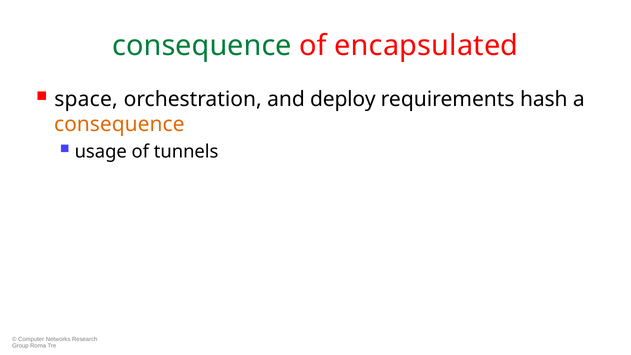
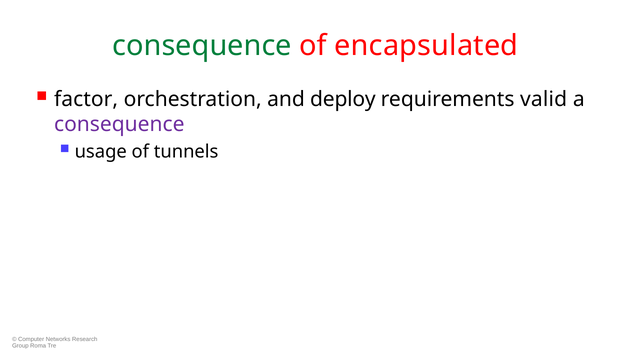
space: space -> factor
hash: hash -> valid
consequence at (119, 125) colour: orange -> purple
